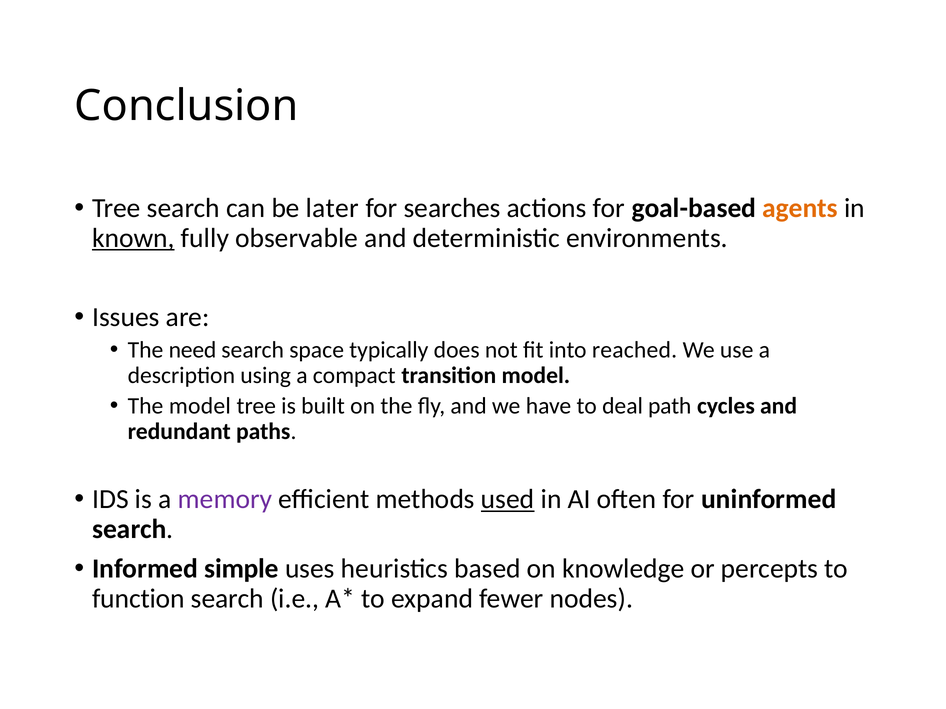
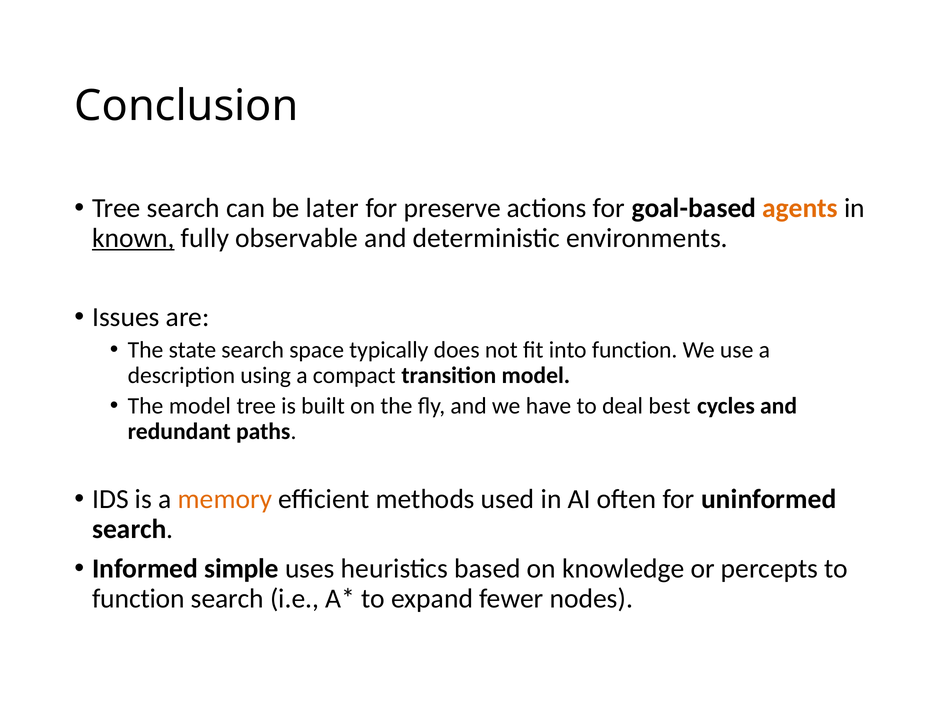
searches: searches -> preserve
need: need -> state
into reached: reached -> function
path: path -> best
memory colour: purple -> orange
used underline: present -> none
